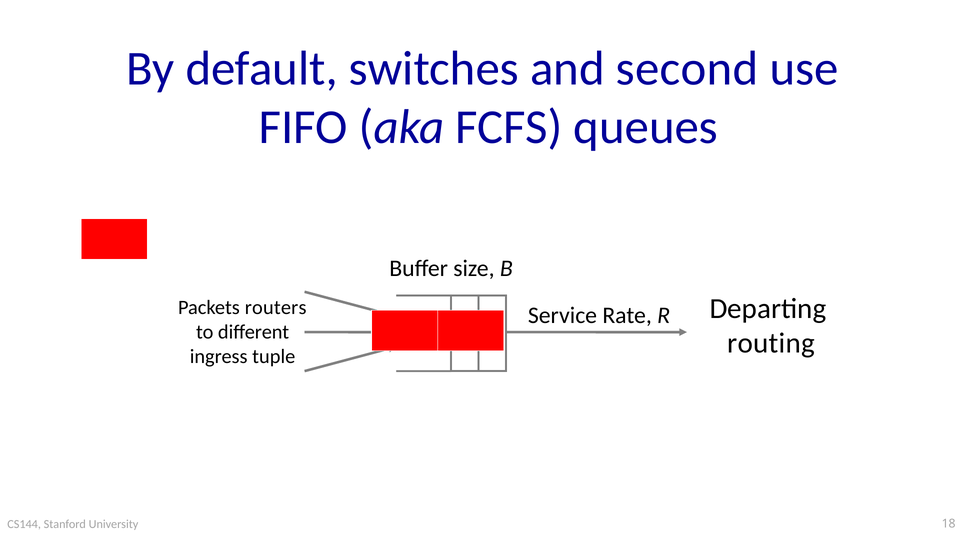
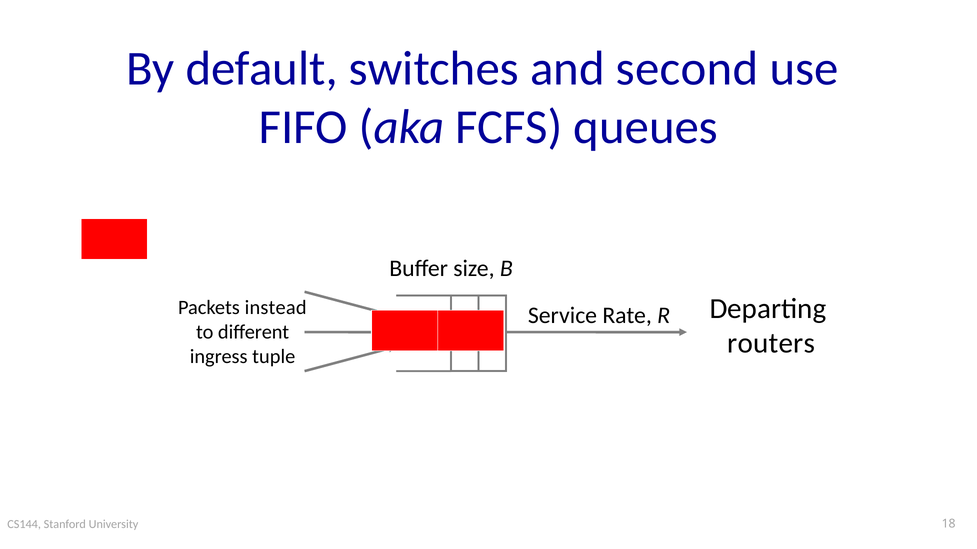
routers: routers -> instead
routing: routing -> routers
